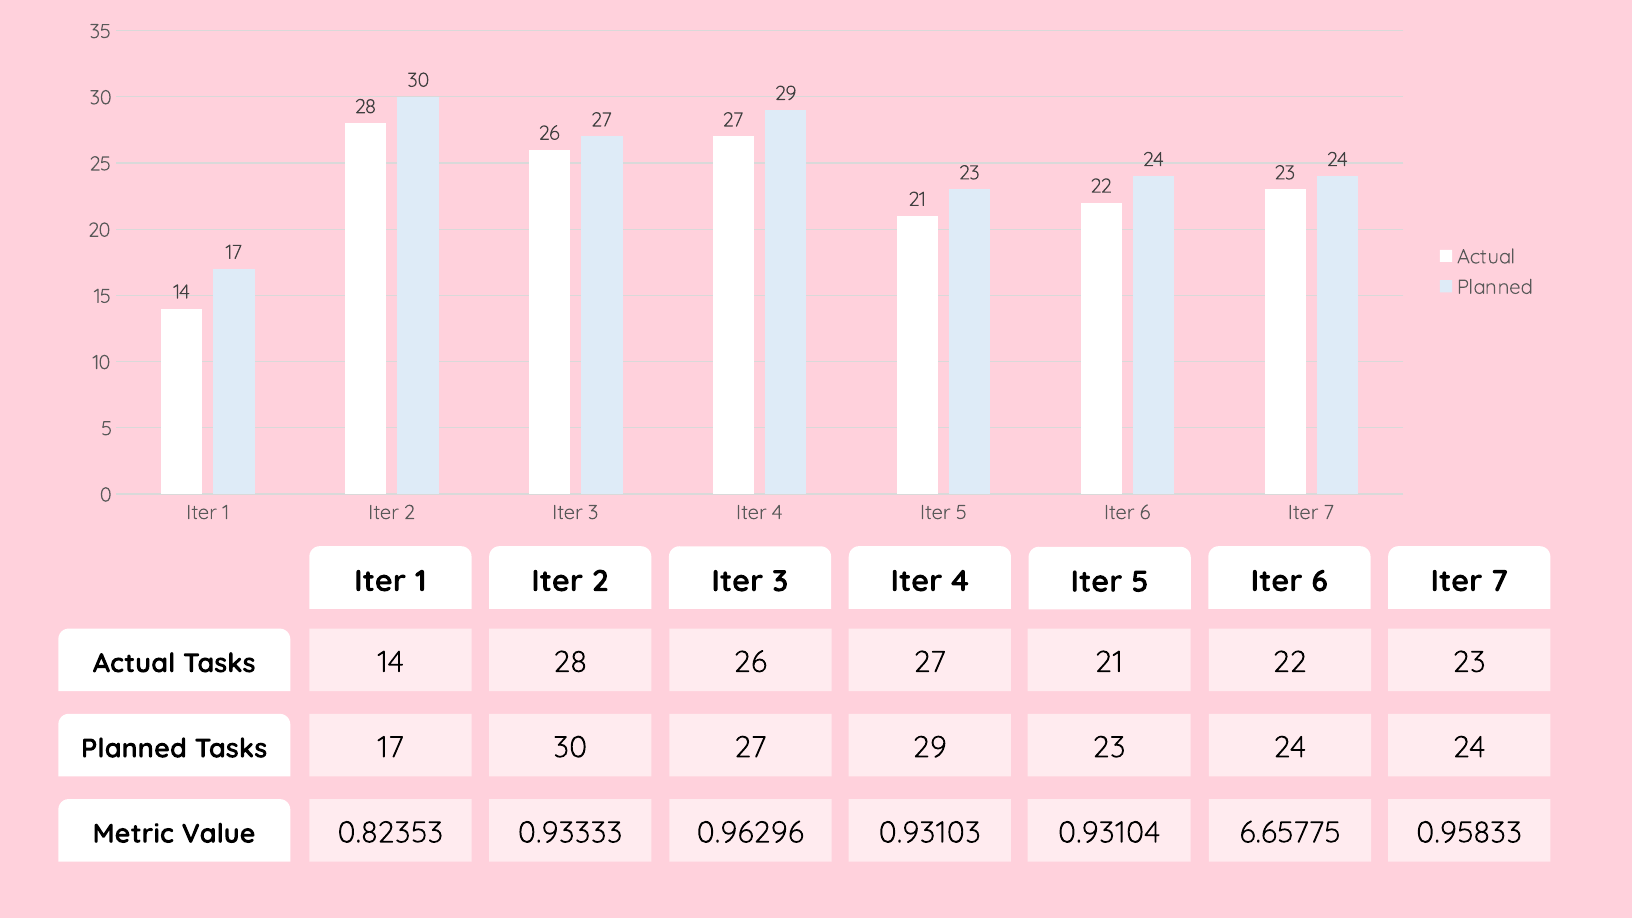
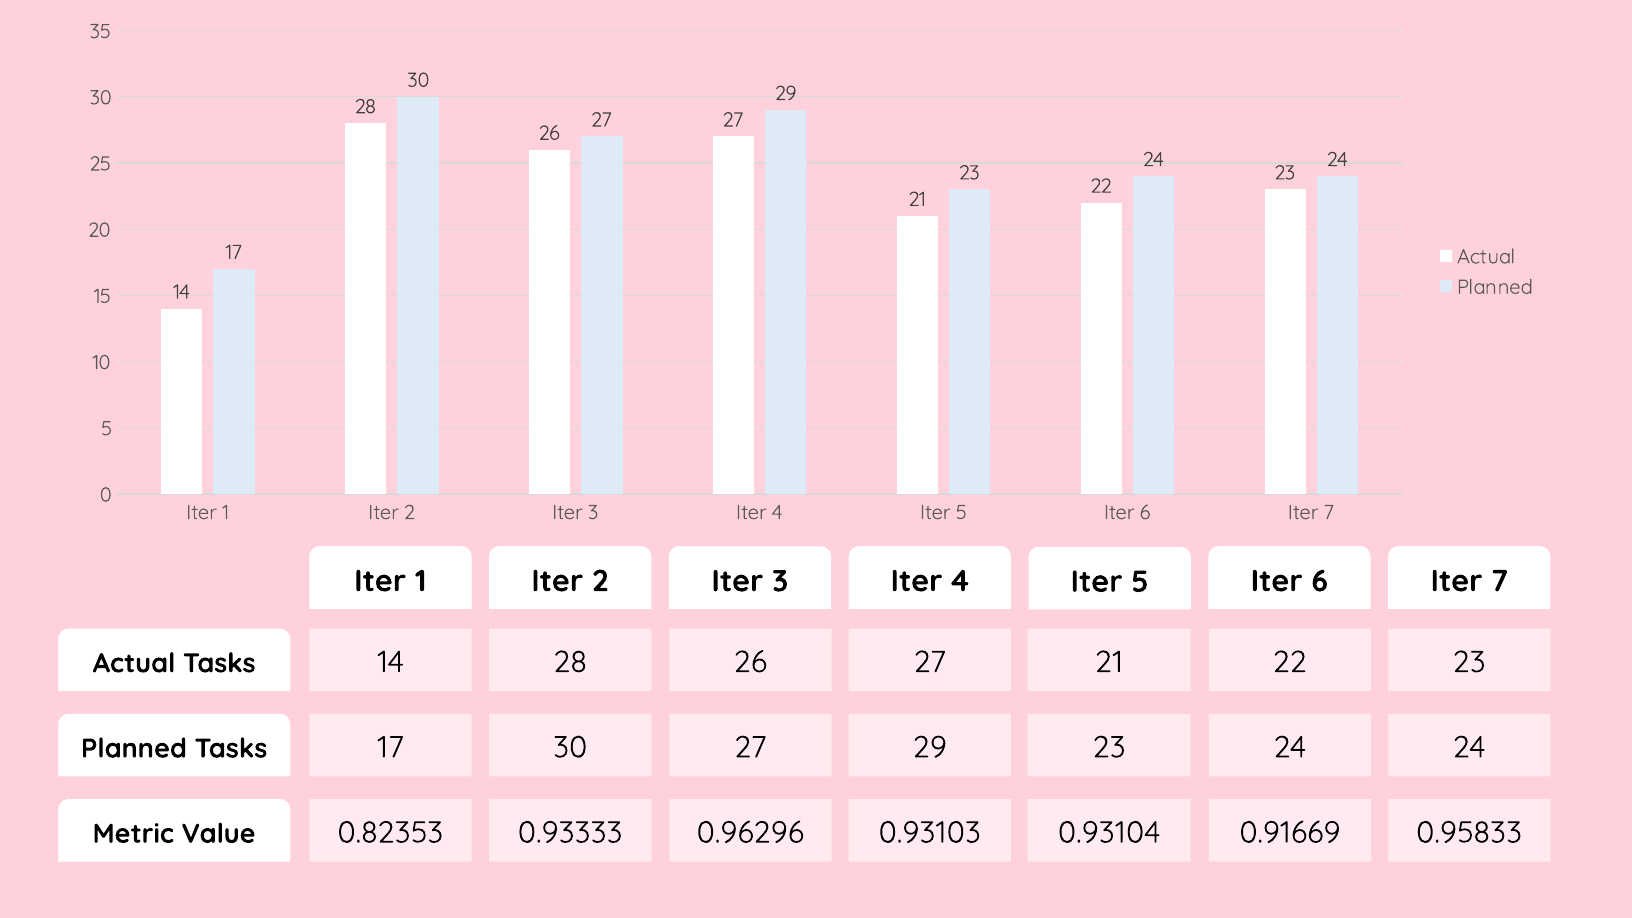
6.65775: 6.65775 -> 0.91669
